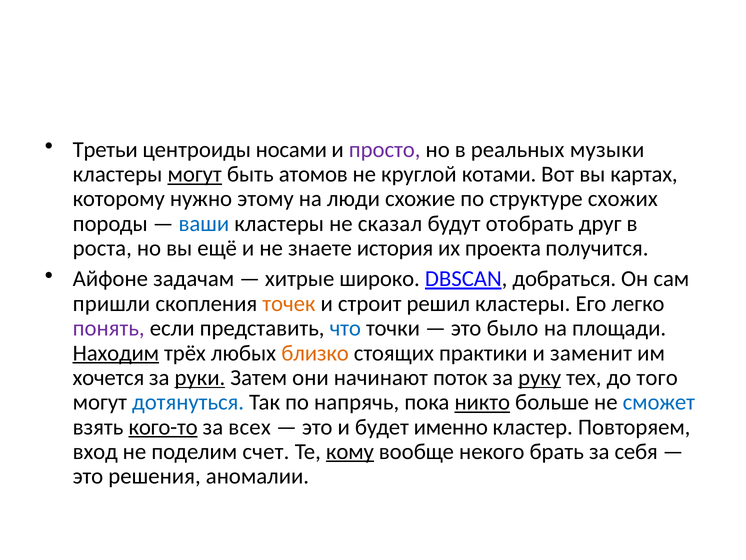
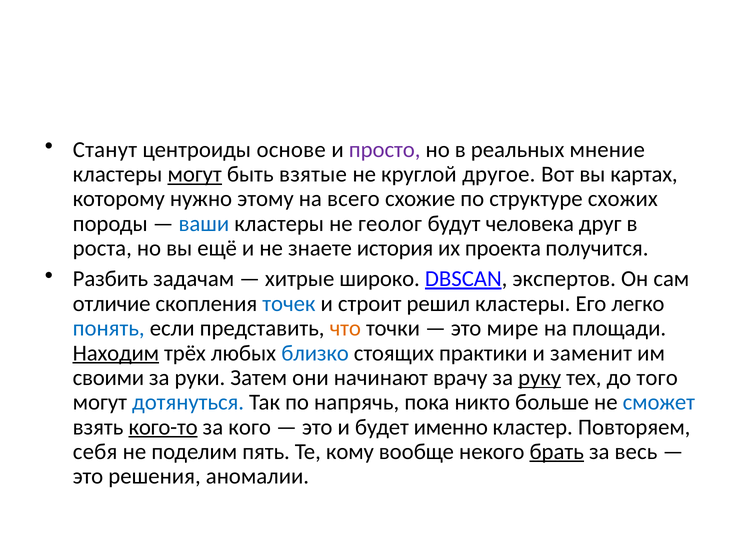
Третьи: Третьи -> Станут
носами: носами -> основе
музыки: музыки -> мнение
атомов: атомов -> взятые
котами: котами -> другое
люди: люди -> всего
сказал: сказал -> геолог
отобрать: отобрать -> человека
Айфоне: Айфоне -> Разбить
добраться: добраться -> экспертов
пришли: пришли -> отличие
точек colour: orange -> blue
понять colour: purple -> blue
что colour: blue -> orange
было: было -> мире
близко colour: orange -> blue
хочется: хочется -> своими
руки underline: present -> none
поток: поток -> врачу
никто underline: present -> none
всех: всех -> кого
вход: вход -> себя
счет: счет -> пять
кому underline: present -> none
брать underline: none -> present
себя: себя -> весь
